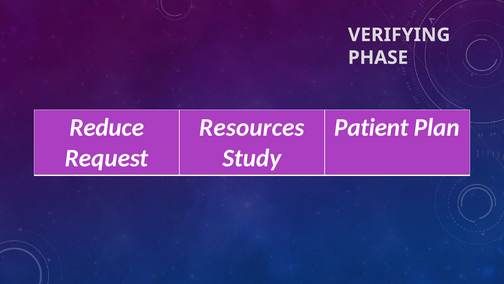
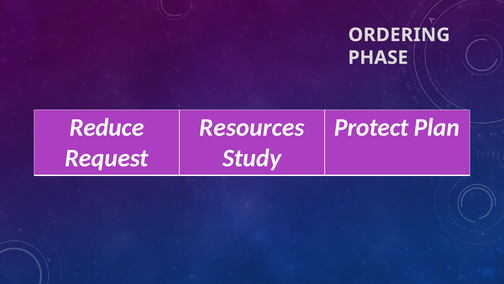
VERIFYING: VERIFYING -> ORDERING
Patient: Patient -> Protect
